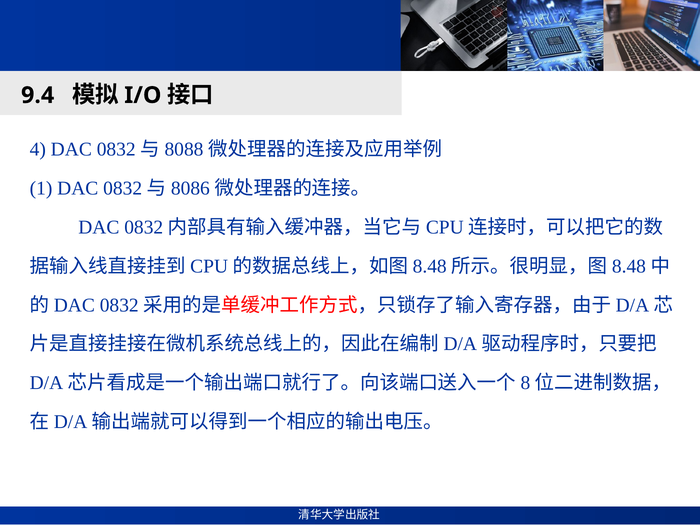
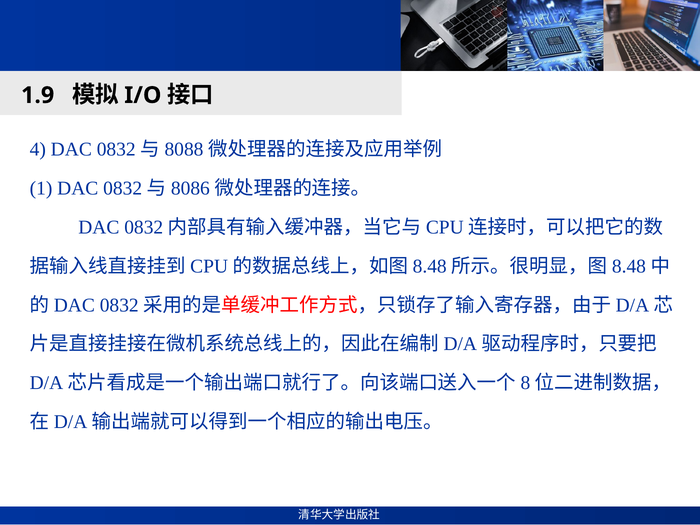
9.4: 9.4 -> 1.9
